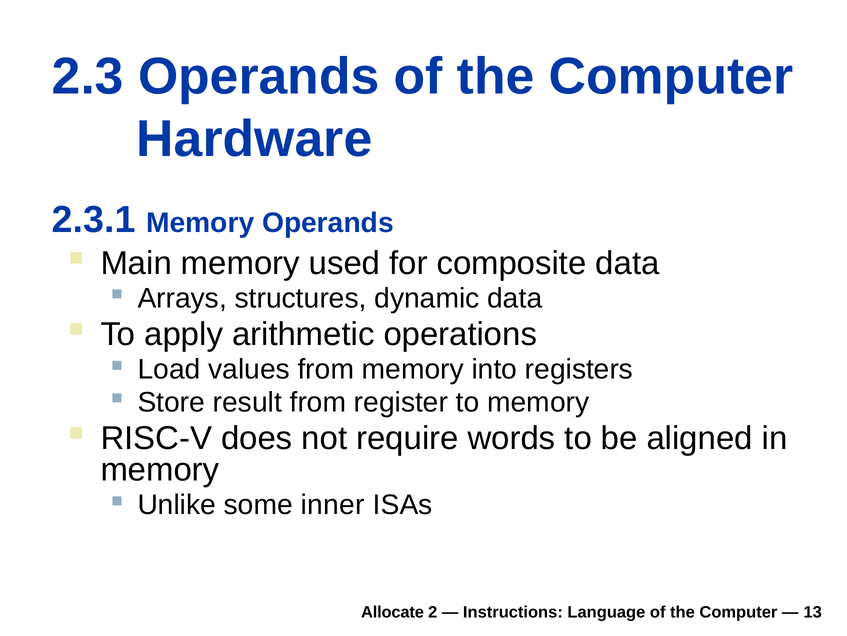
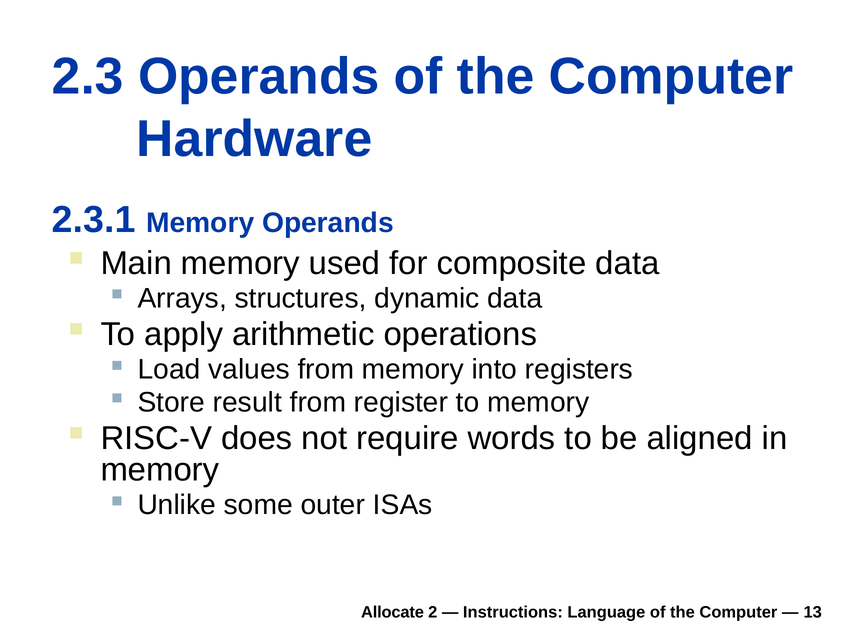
inner: inner -> outer
